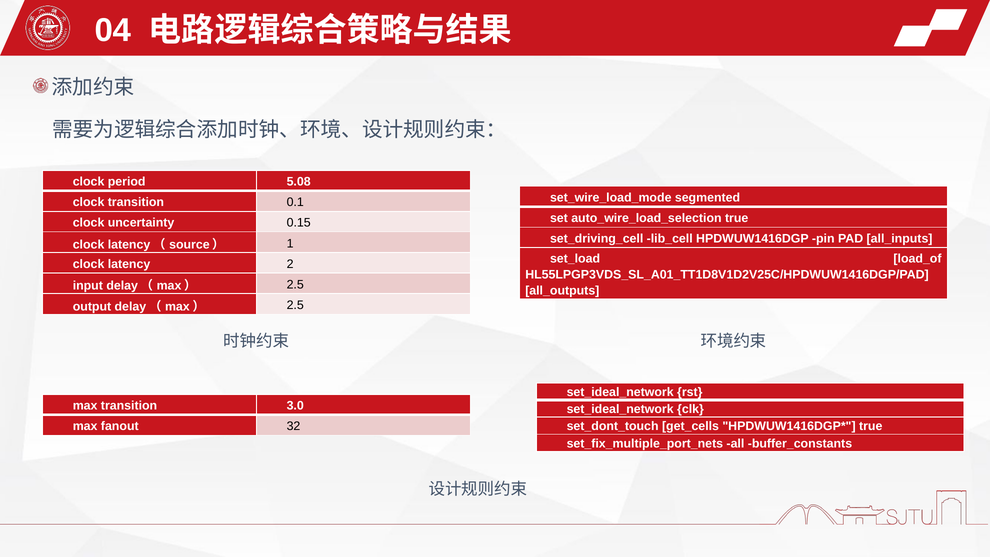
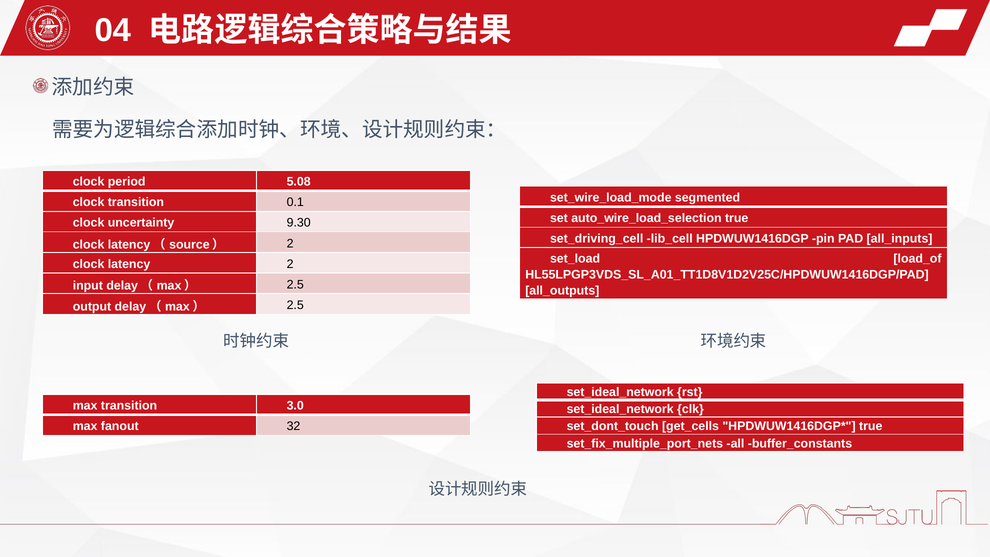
0.15: 0.15 -> 9.30
1 at (290, 243): 1 -> 2
